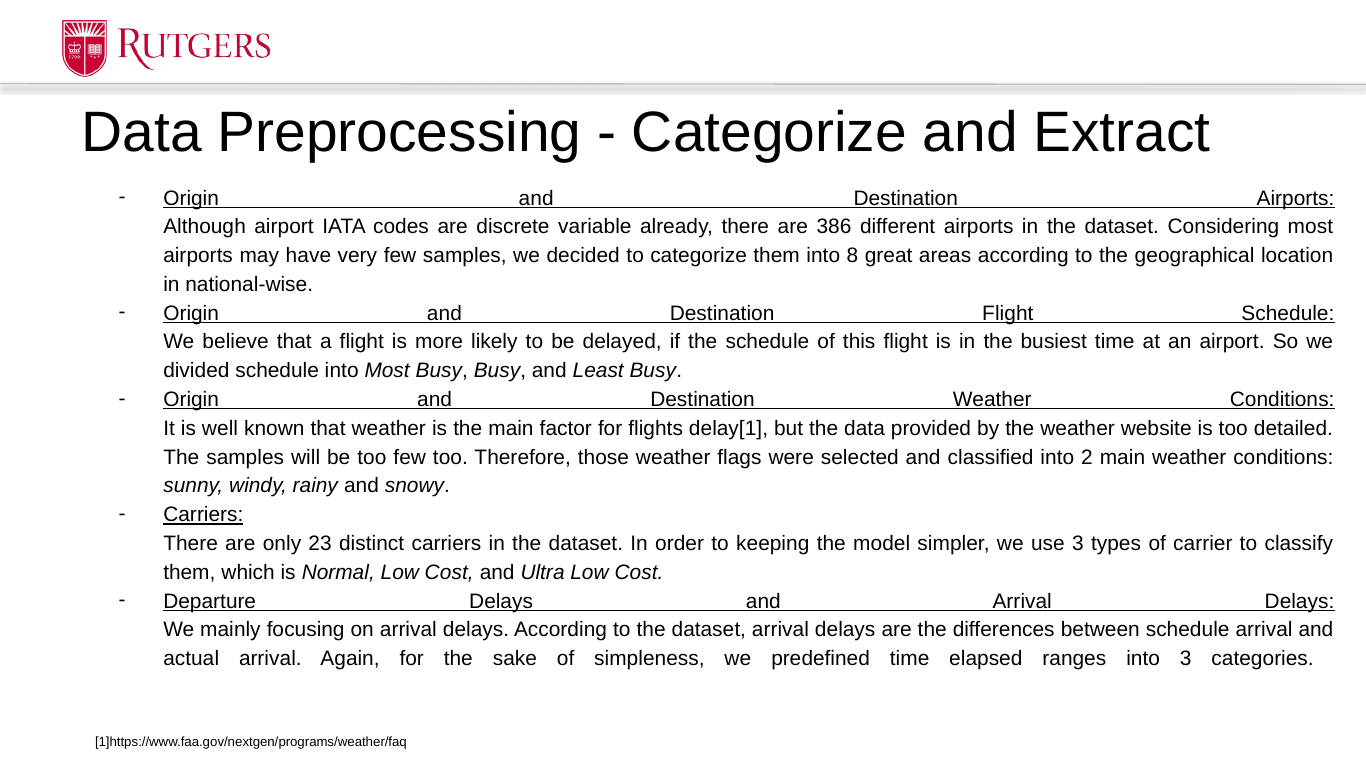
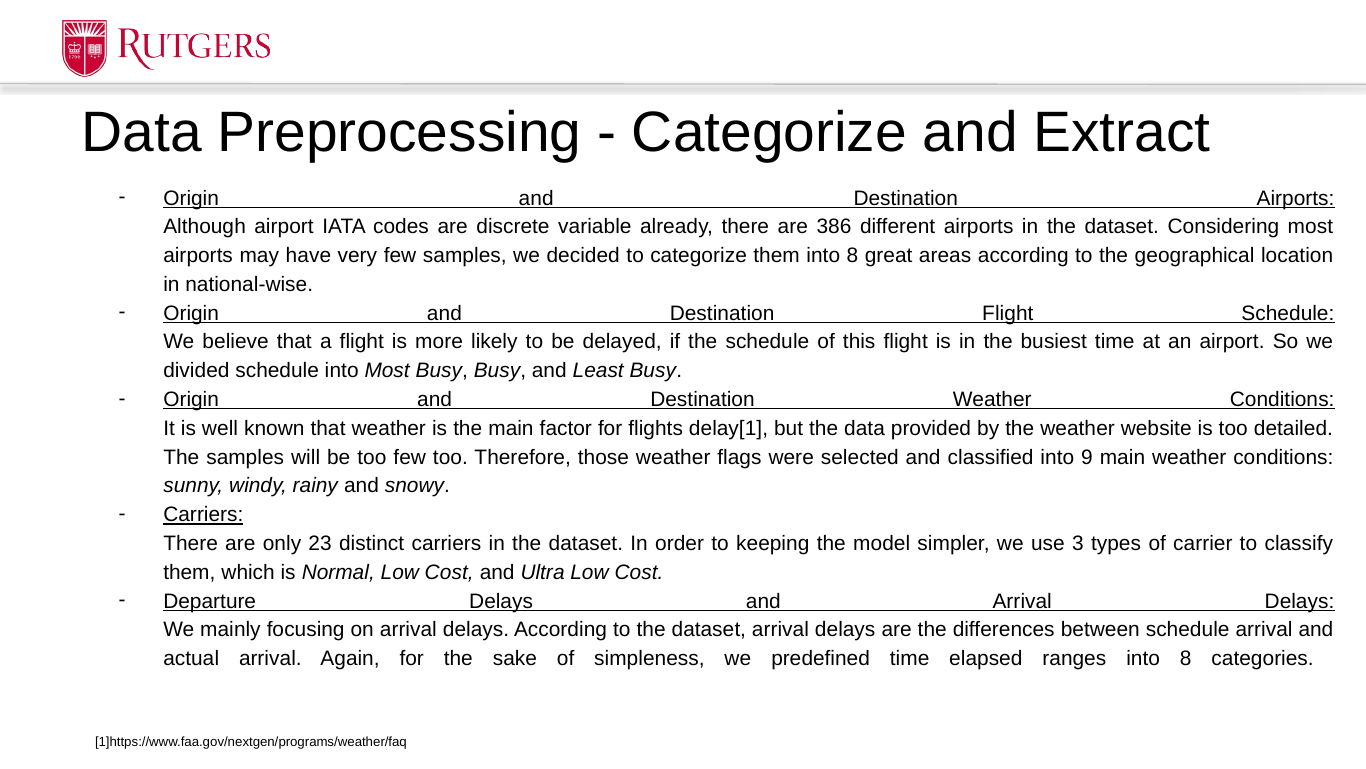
2: 2 -> 9
ranges into 3: 3 -> 8
